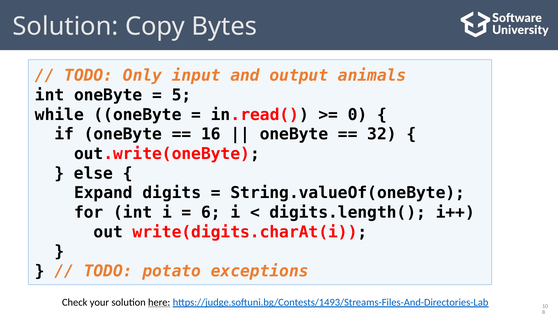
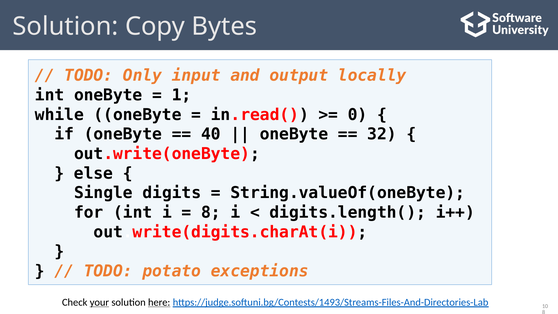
animals: animals -> locally
5: 5 -> 1
16: 16 -> 40
Expand: Expand -> Single
6 at (211, 212): 6 -> 8
your underline: none -> present
